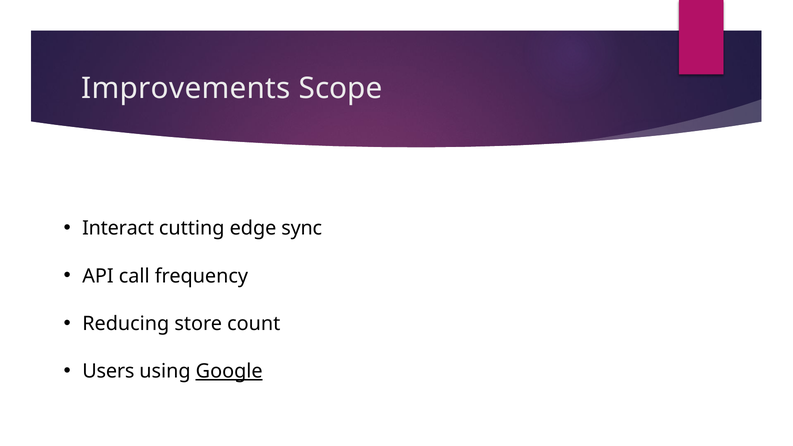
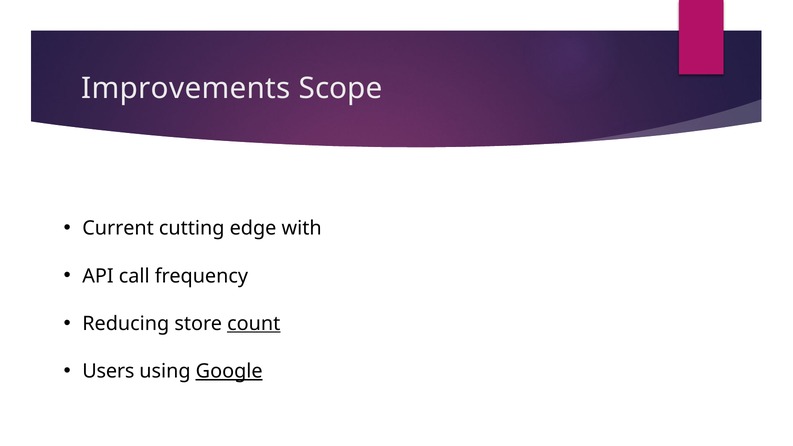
Interact: Interact -> Current
sync: sync -> with
count underline: none -> present
